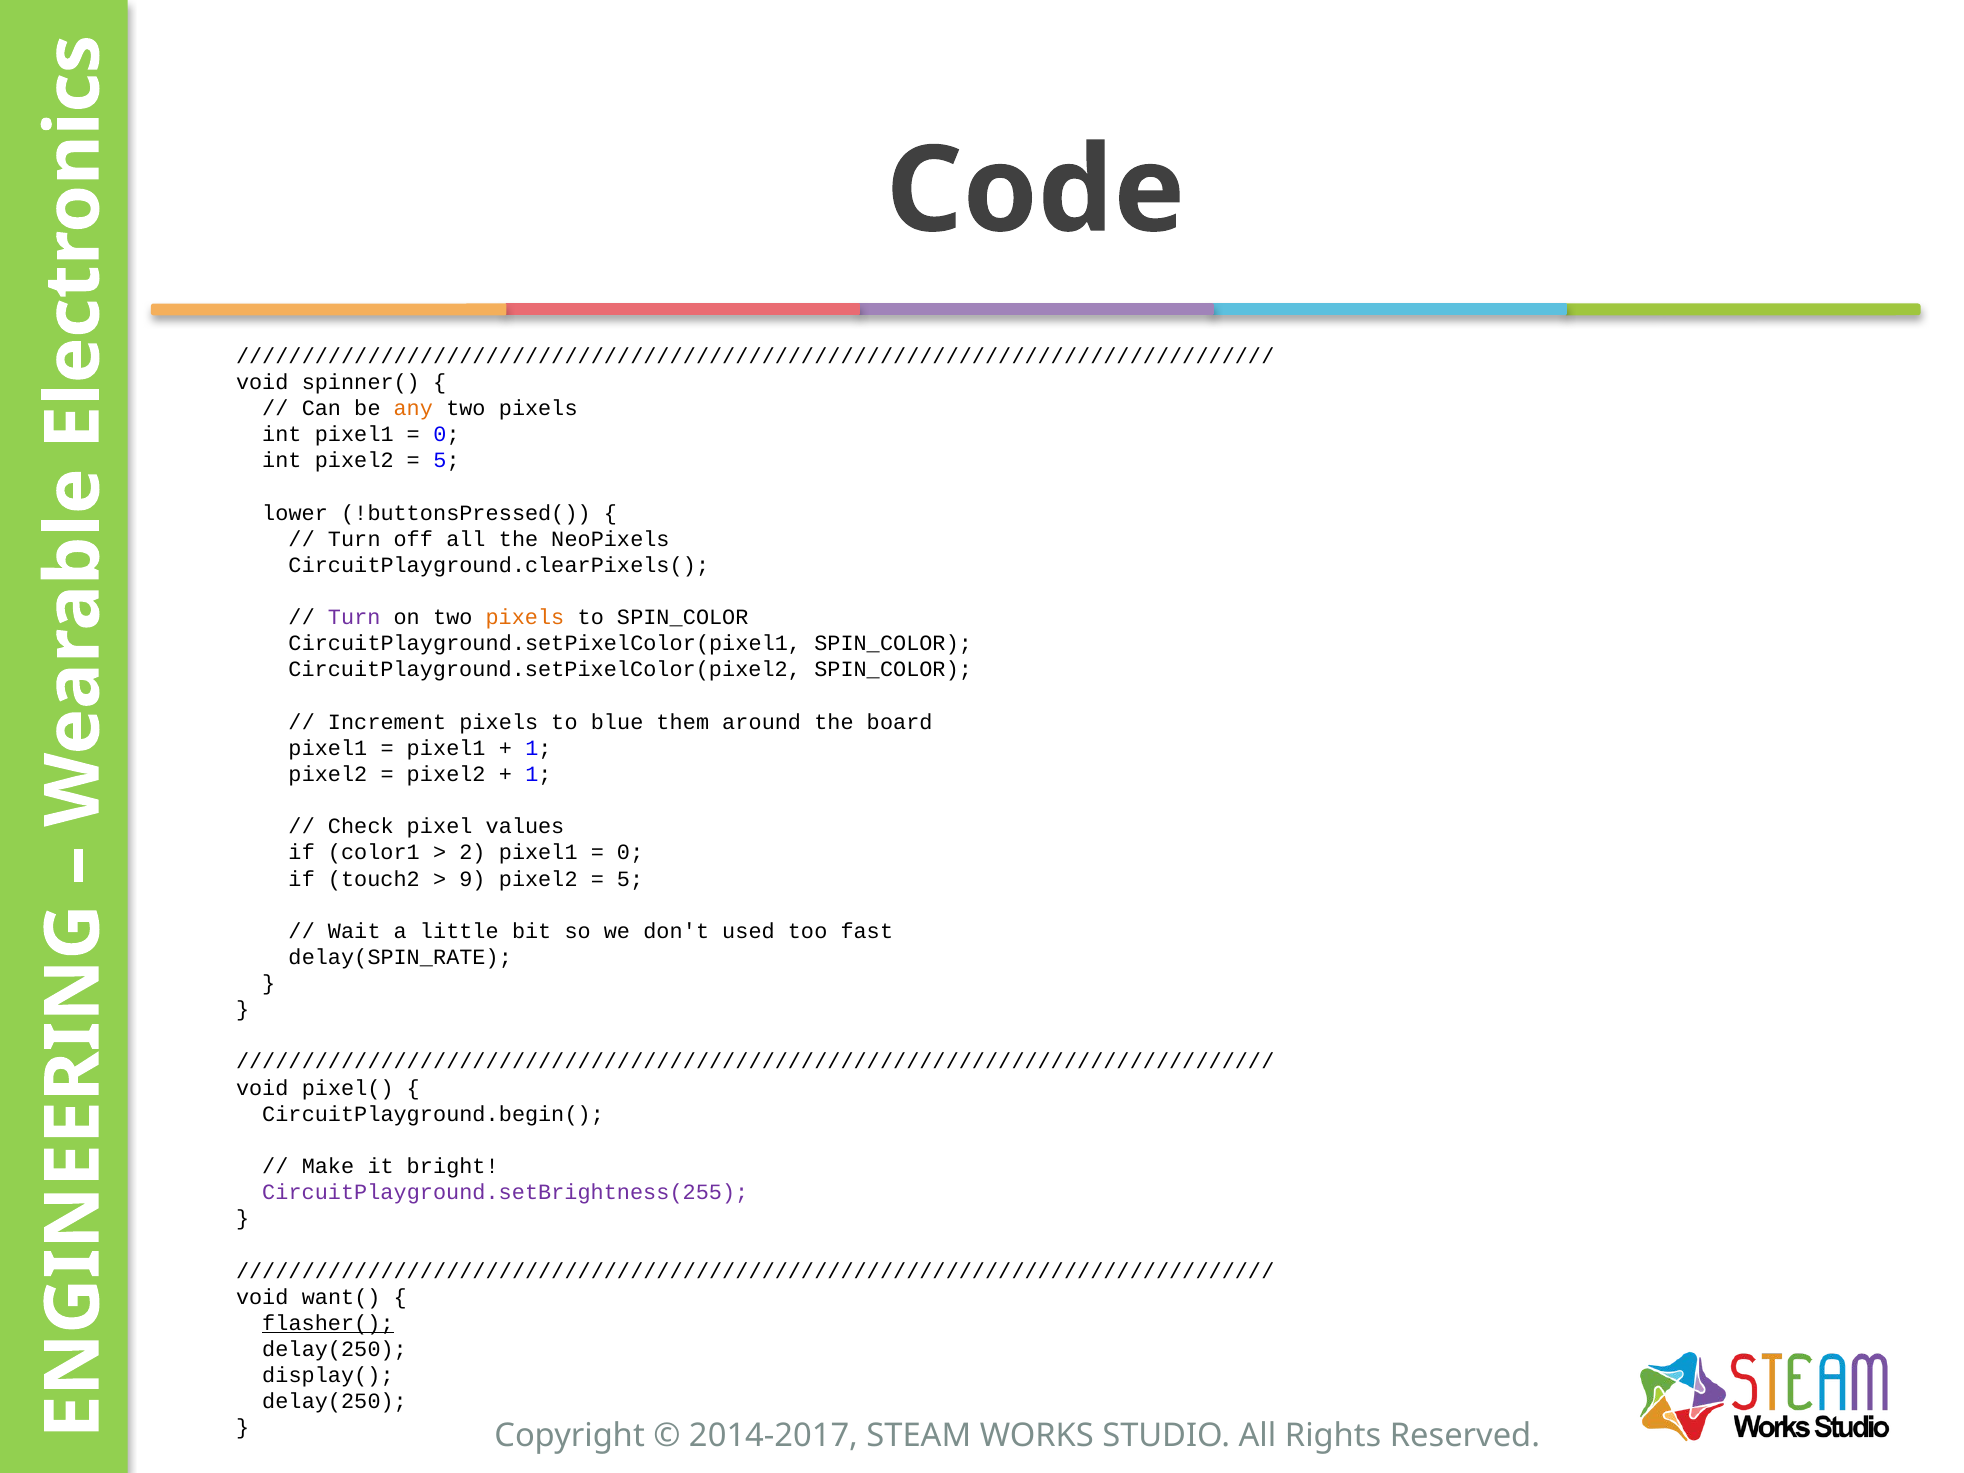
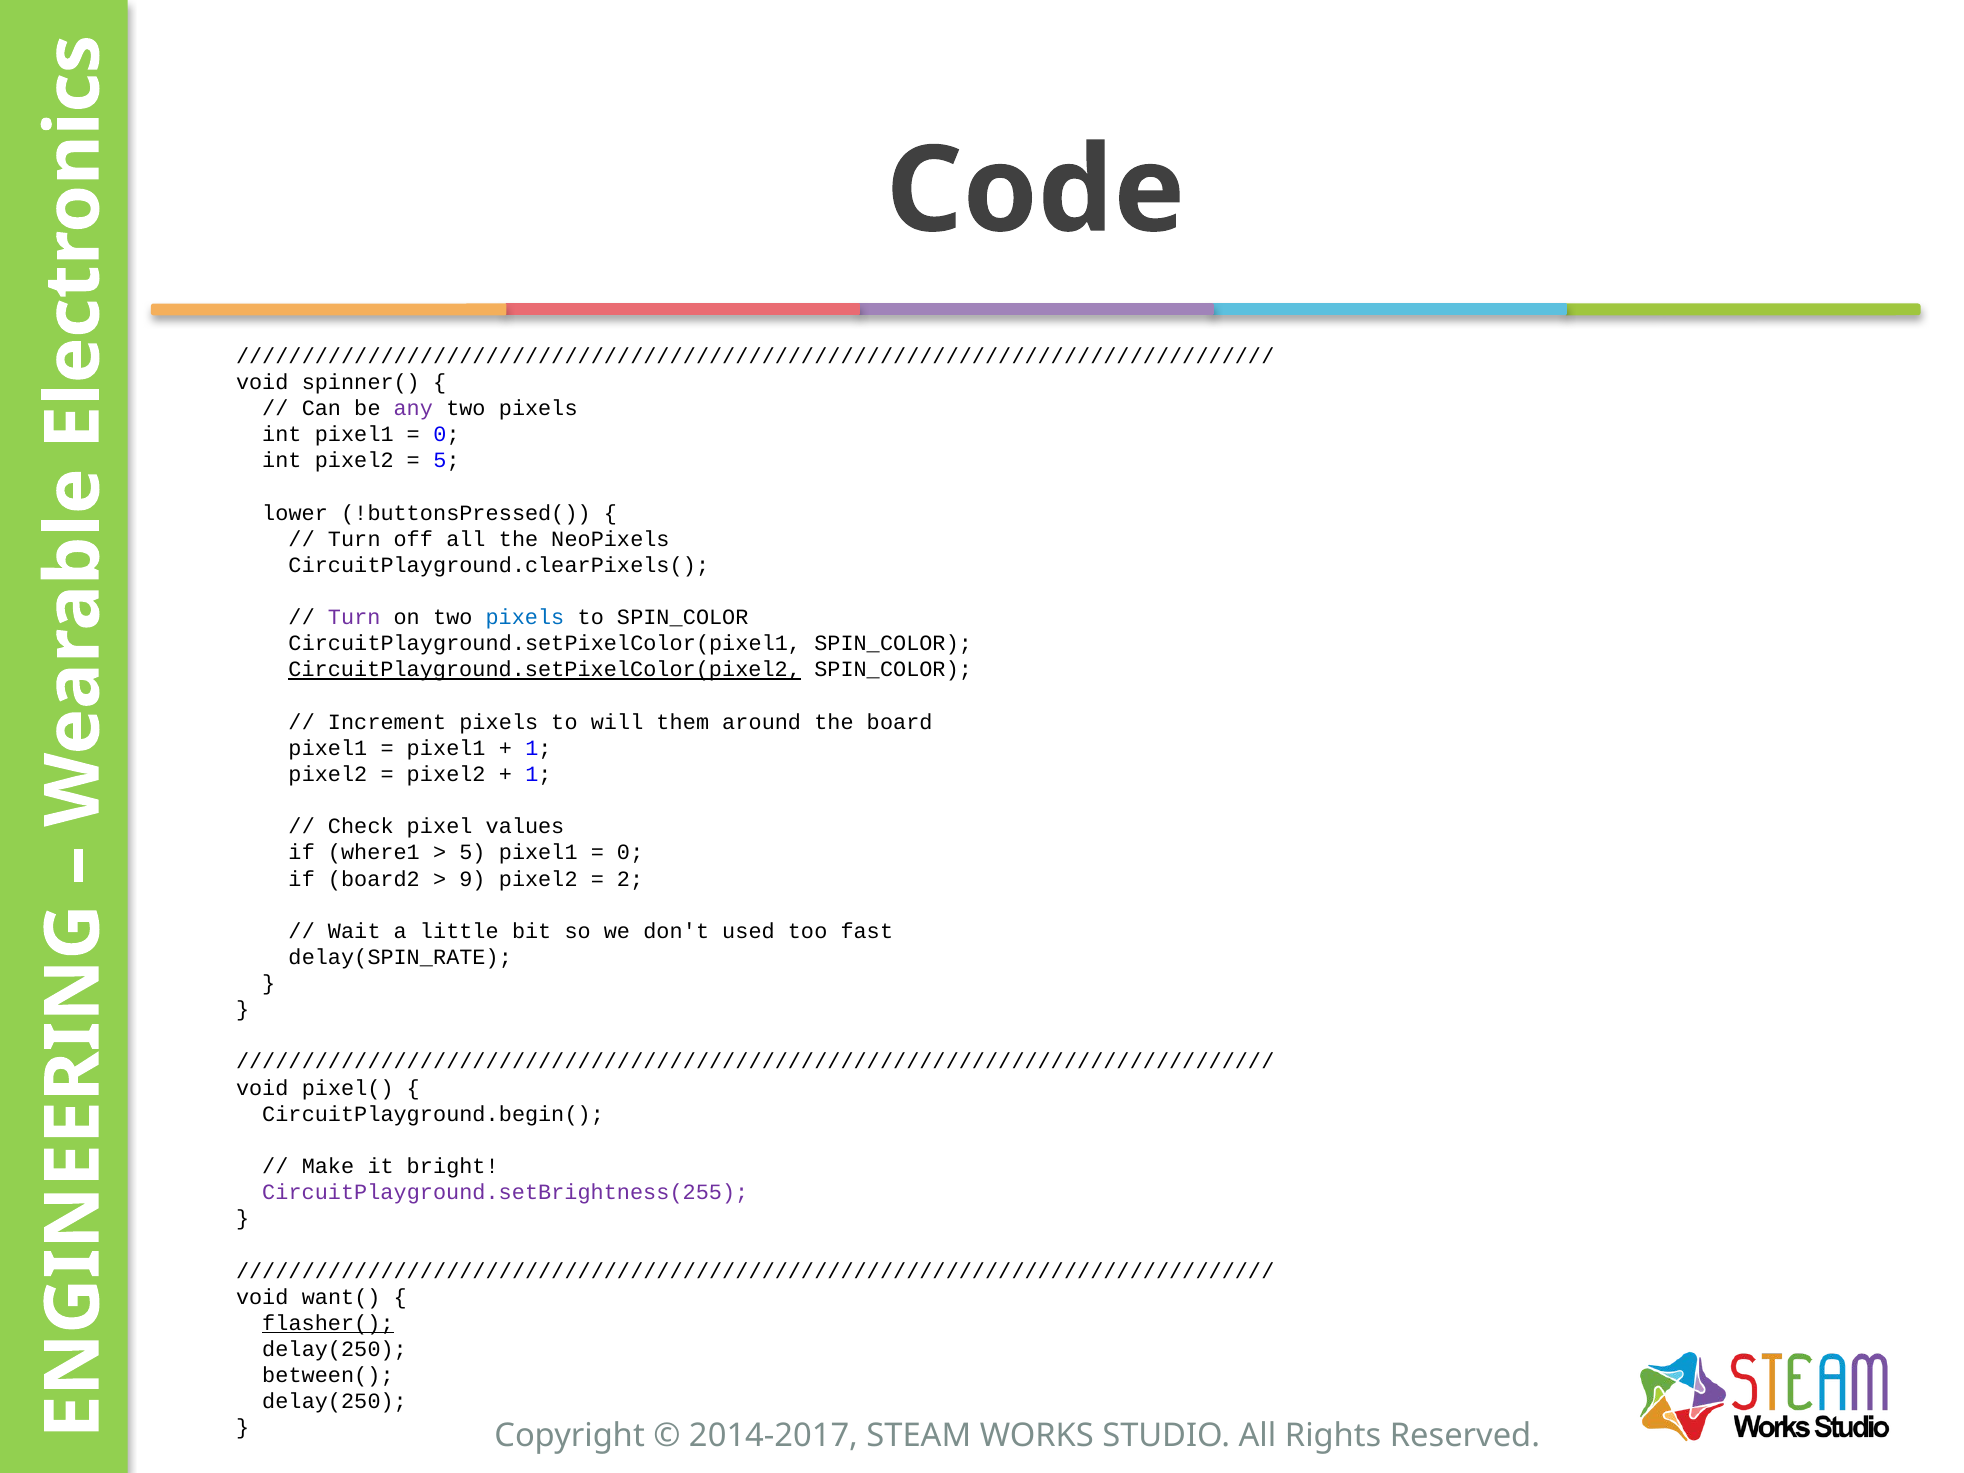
any colour: orange -> purple
pixels at (525, 617) colour: orange -> blue
CircuitPlayground.setPixelColor(pixel2 underline: none -> present
blue: blue -> will
color1: color1 -> where1
2 at (472, 853): 2 -> 5
touch2: touch2 -> board2
5 at (630, 879): 5 -> 2
display(: display( -> between(
